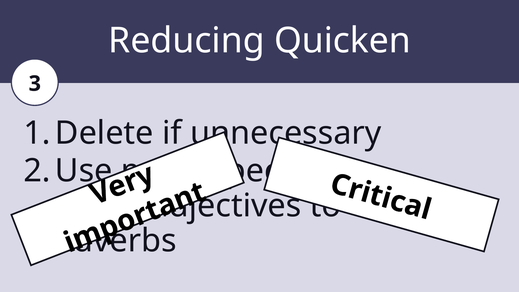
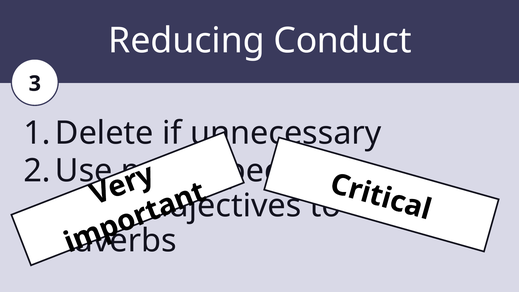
Quicken: Quicken -> Conduct
